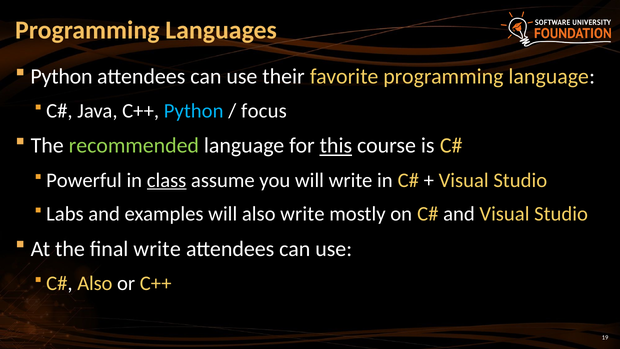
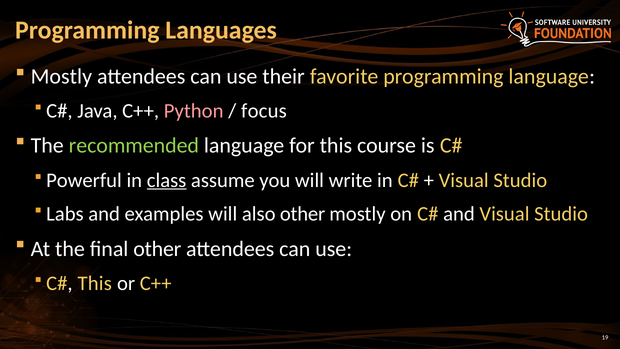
Python at (62, 76): Python -> Mostly
Python at (194, 111) colour: light blue -> pink
this at (336, 146) underline: present -> none
also write: write -> other
final write: write -> other
Also at (95, 283): Also -> This
